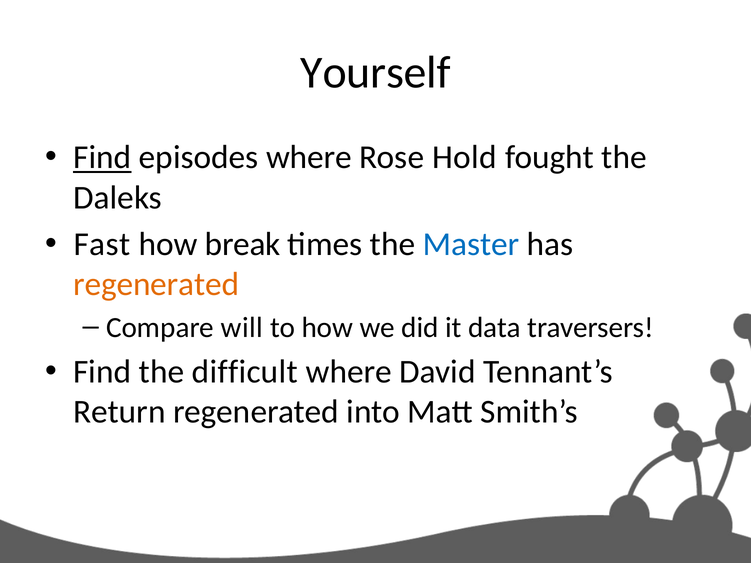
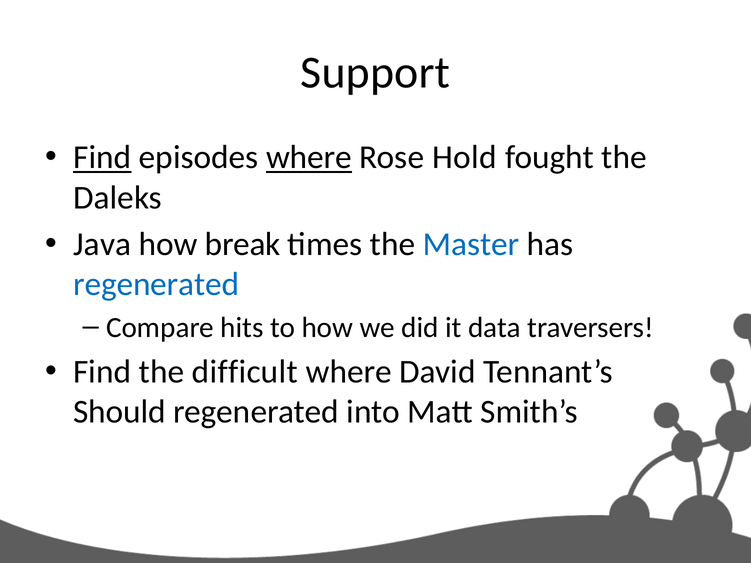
Yourself: Yourself -> Support
where at (309, 158) underline: none -> present
Fast: Fast -> Java
regenerated at (156, 284) colour: orange -> blue
will: will -> hits
Return: Return -> Should
